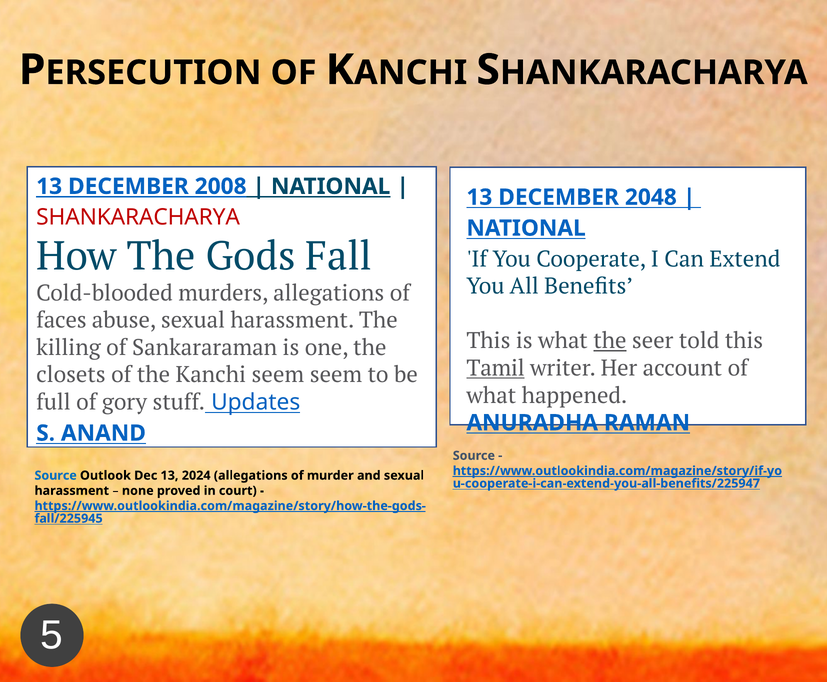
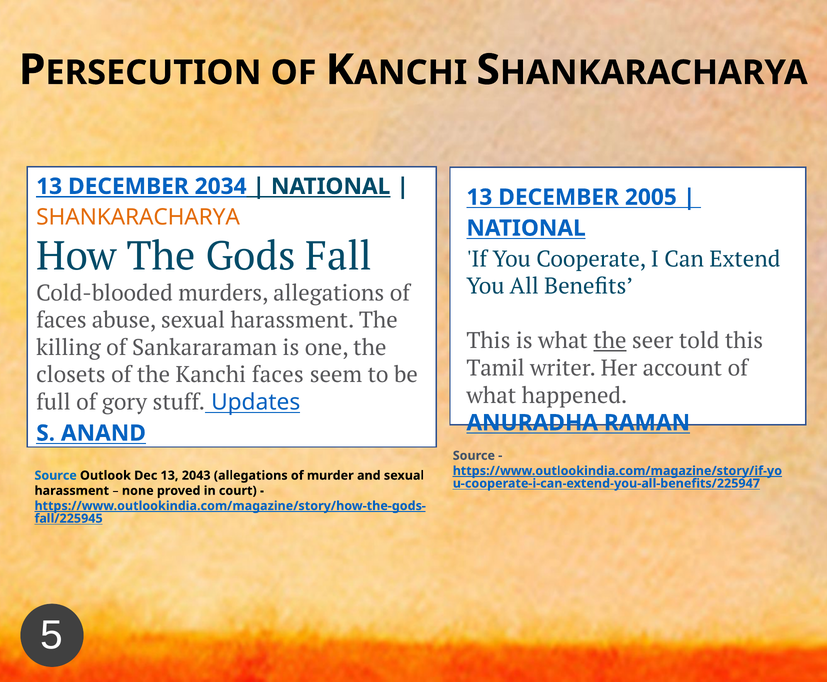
2008: 2008 -> 2034
2048: 2048 -> 2005
SHANKARACHARYA colour: red -> orange
Tamil underline: present -> none
Kanchi seem: seem -> faces
2024: 2024 -> 2043
